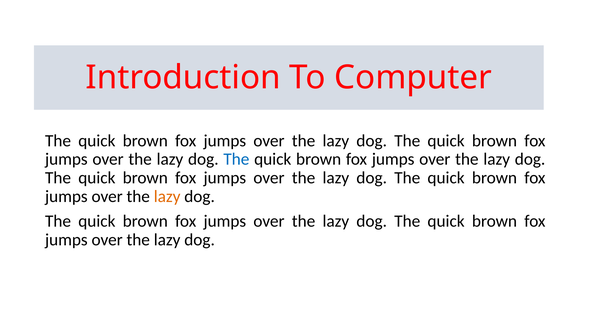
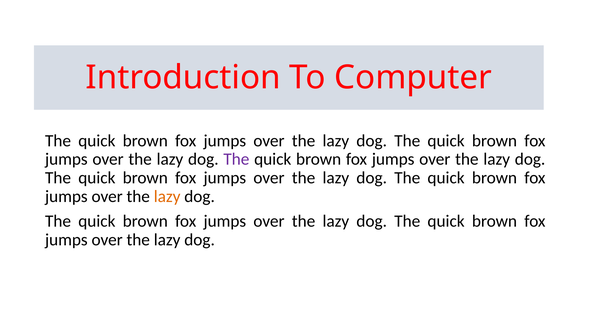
The at (236, 159) colour: blue -> purple
